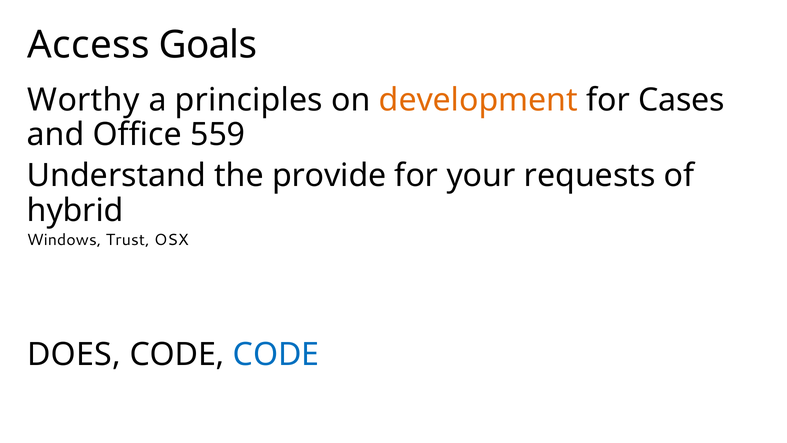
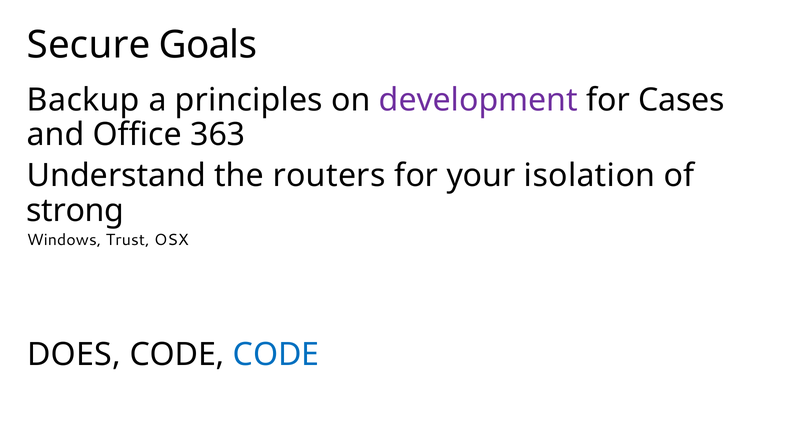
Access: Access -> Secure
Worthy: Worthy -> Backup
development colour: orange -> purple
559: 559 -> 363
provide: provide -> routers
requests: requests -> isolation
hybrid: hybrid -> strong
